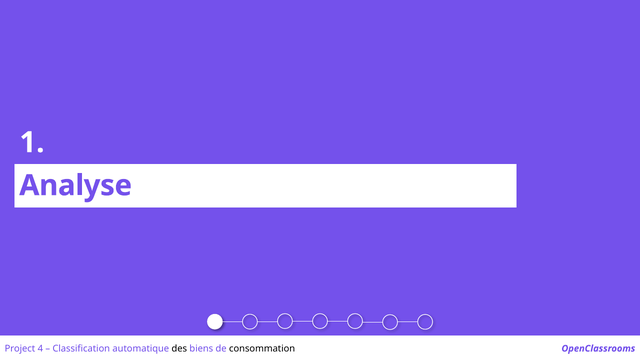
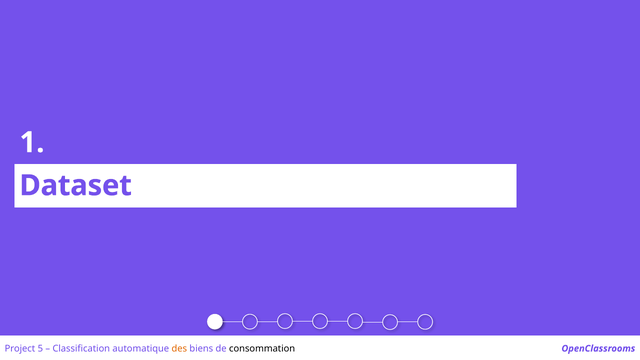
Analyse: Analyse -> Dataset
4: 4 -> 5
des colour: black -> orange
